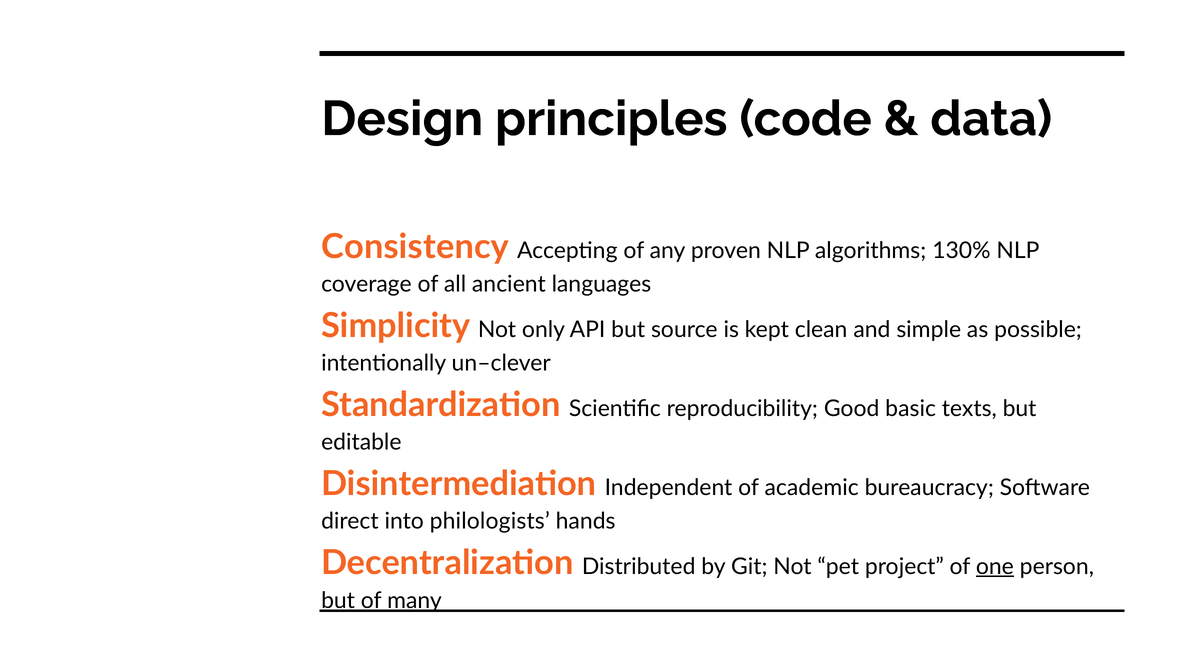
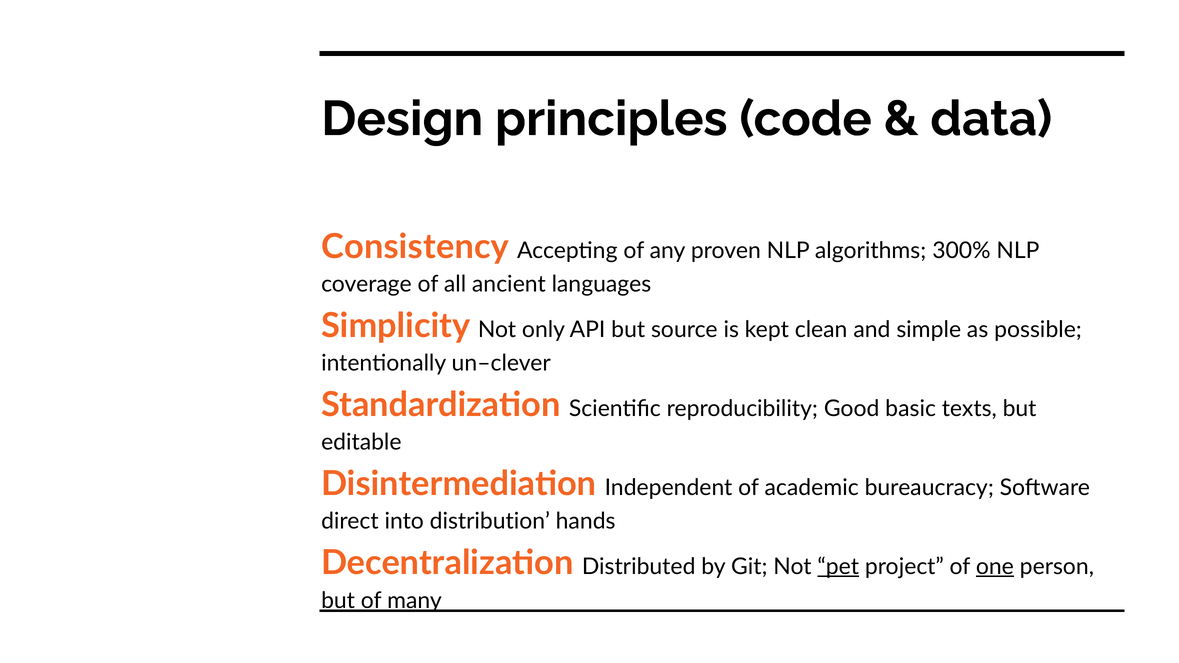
130%: 130% -> 300%
philologists: philologists -> distribution
pet underline: none -> present
